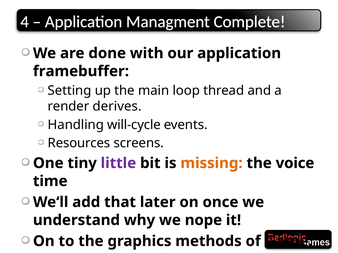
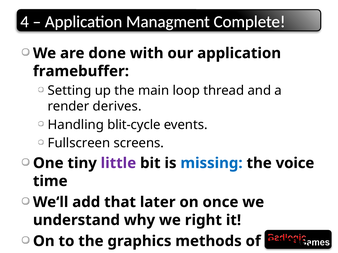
will-cycle: will-cycle -> blit-cycle
Resources: Resources -> Fullscreen
missing colour: orange -> blue
nope: nope -> right
